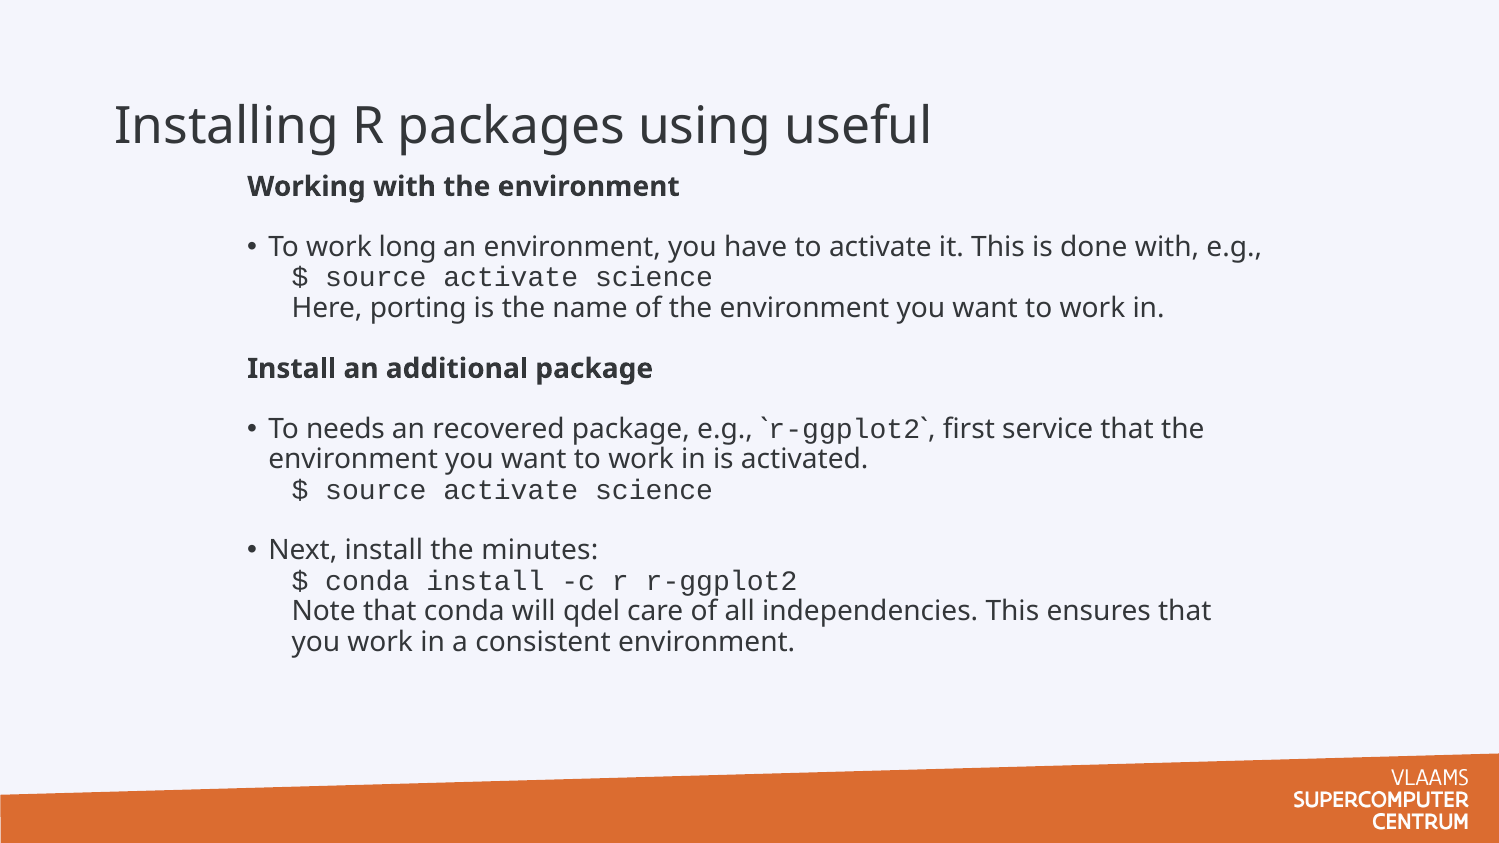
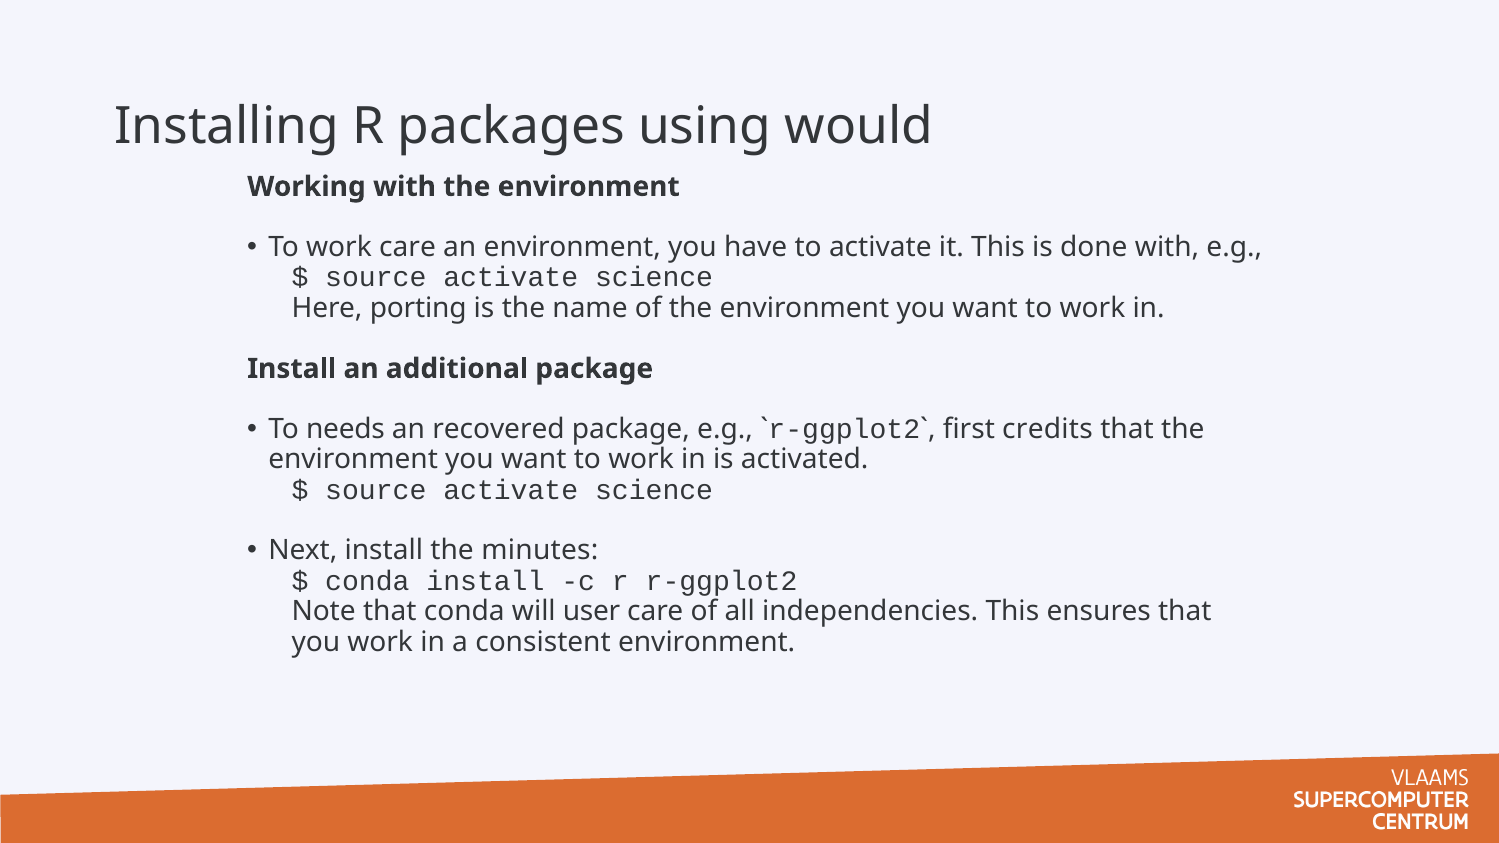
useful: useful -> would
work long: long -> care
service: service -> credits
qdel: qdel -> user
